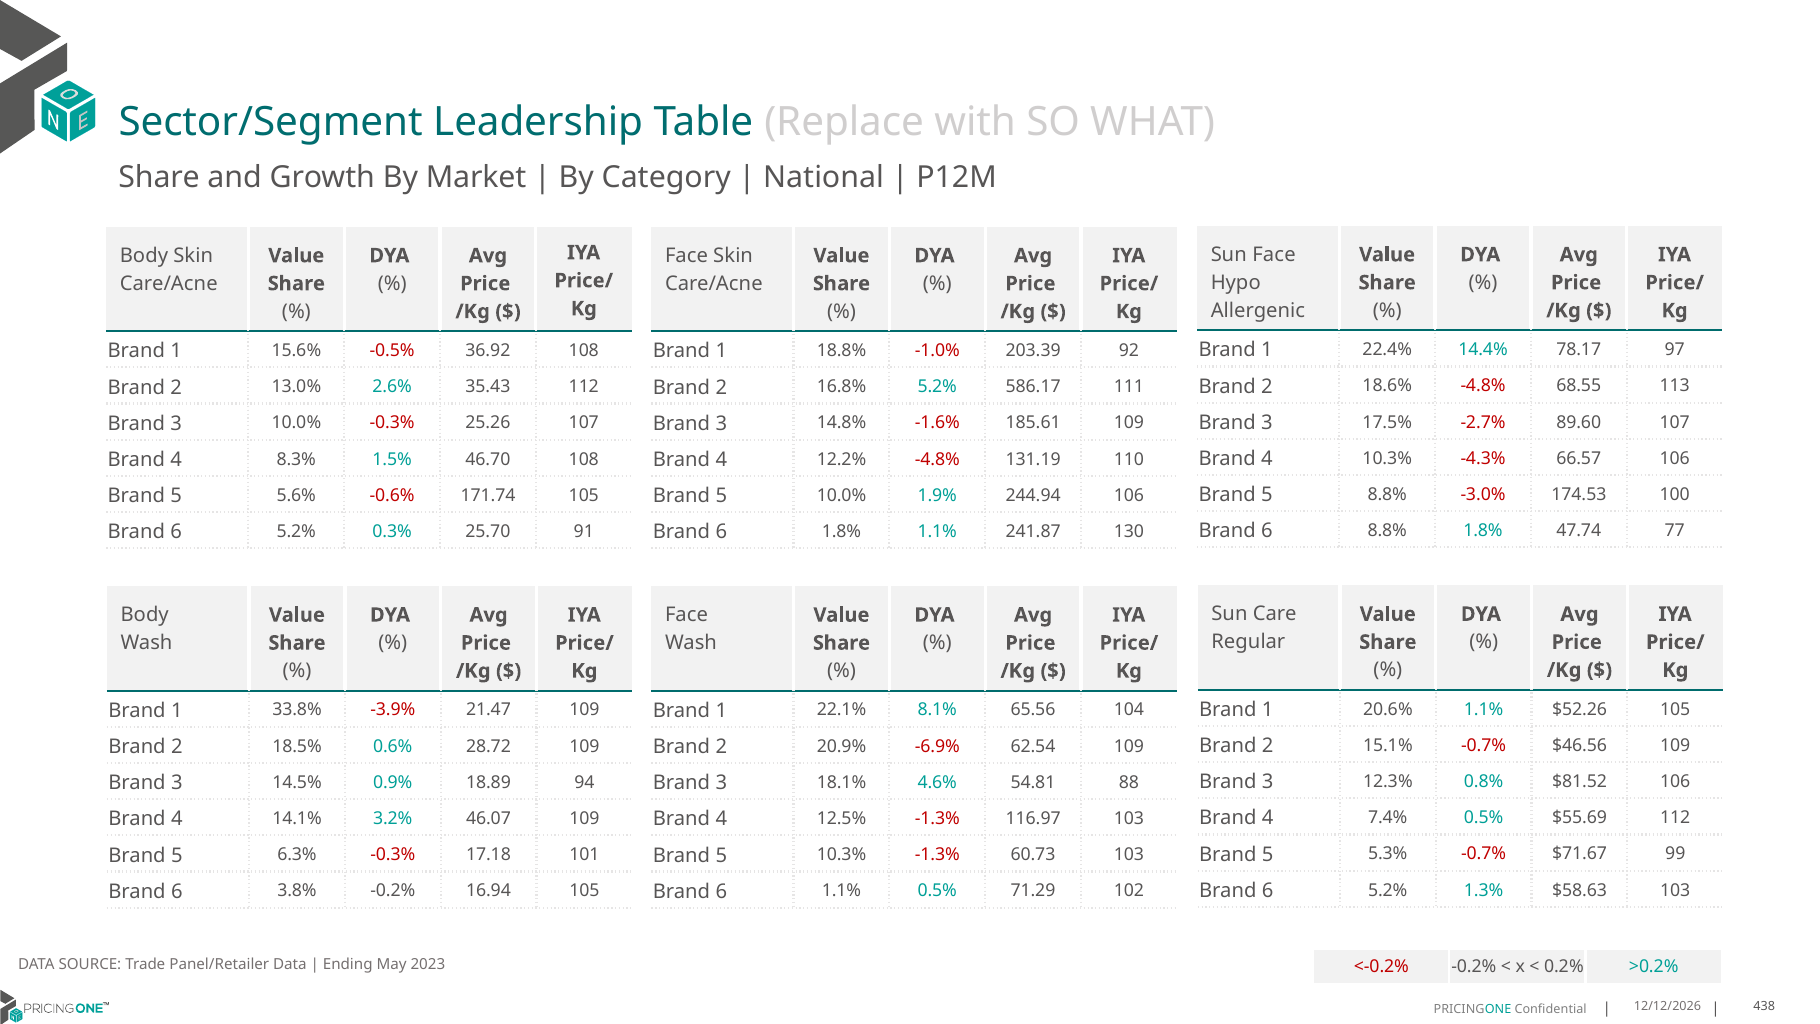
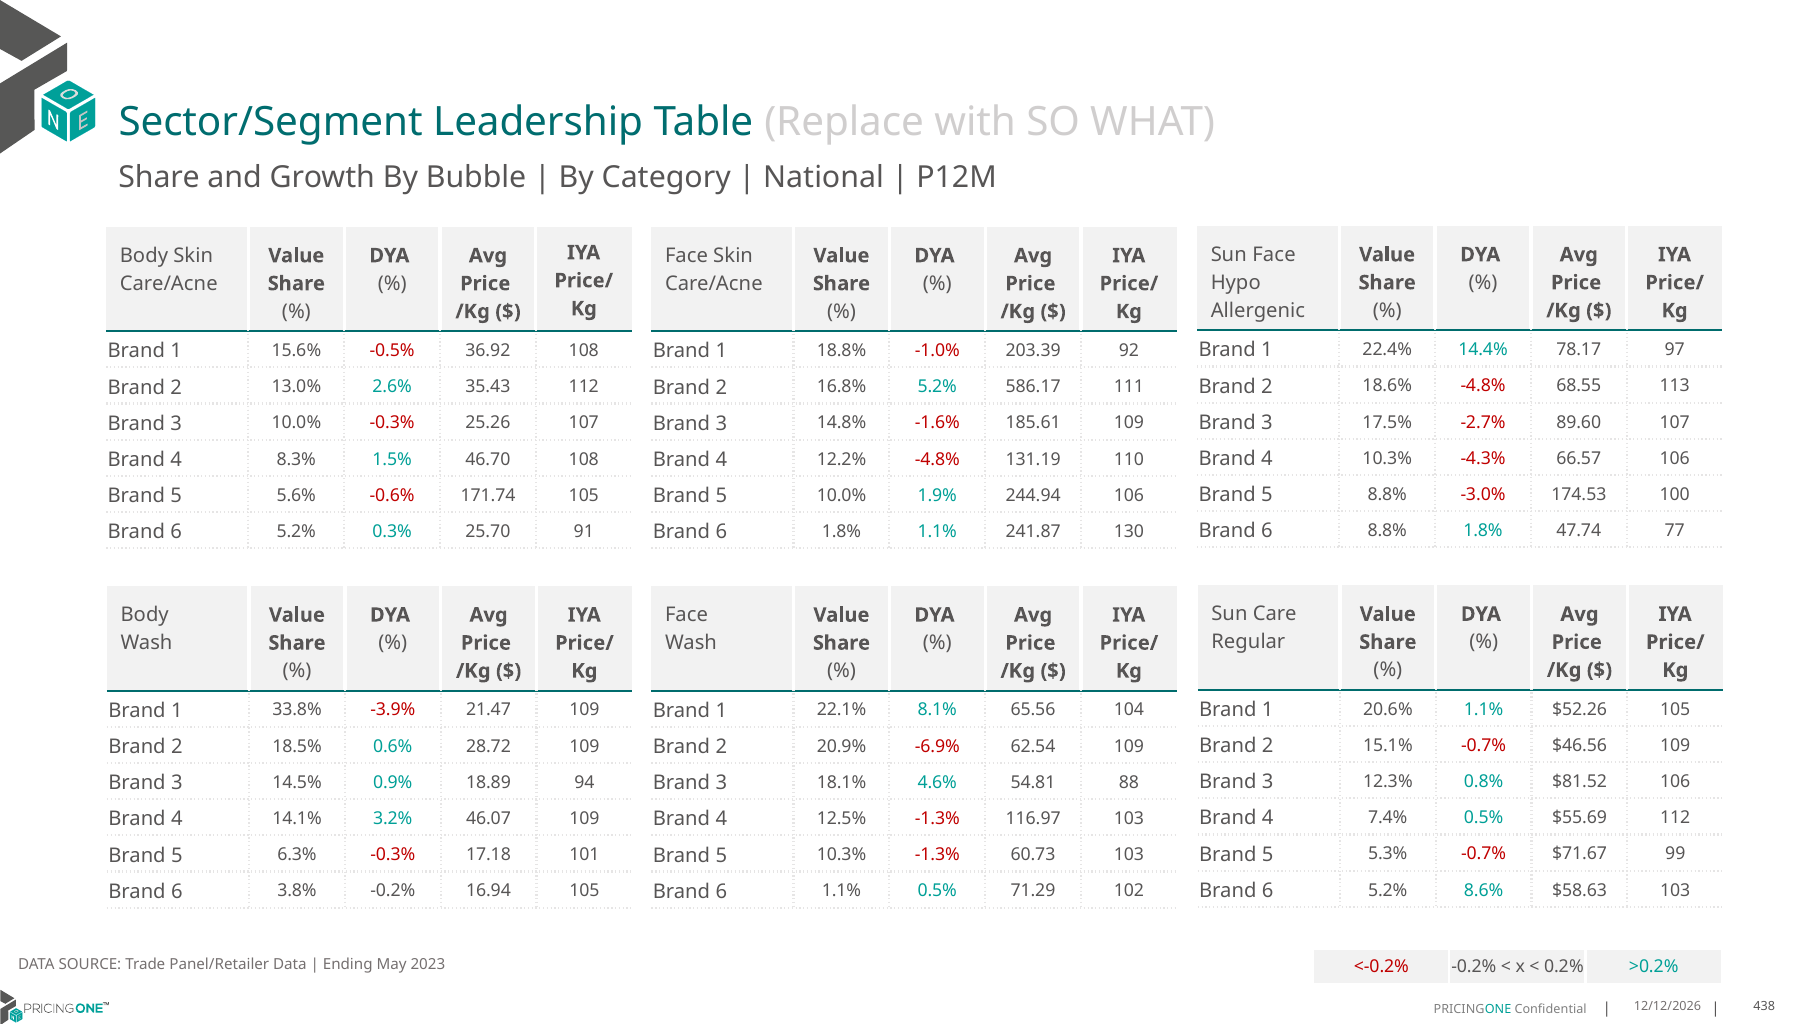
Market: Market -> Bubble
1.3%: 1.3% -> 8.6%
